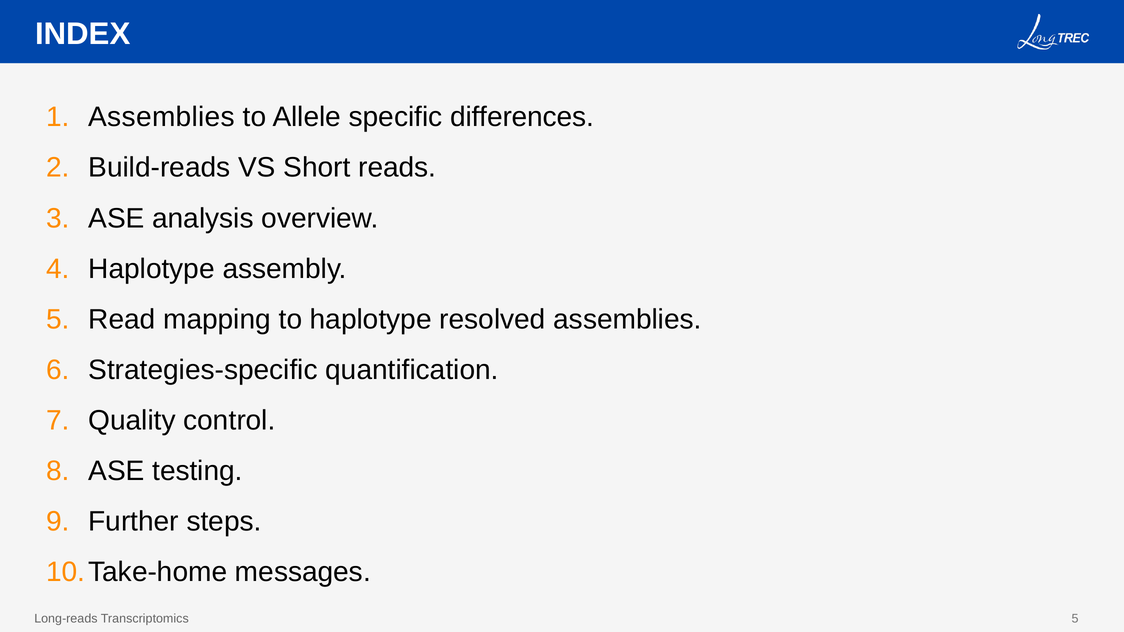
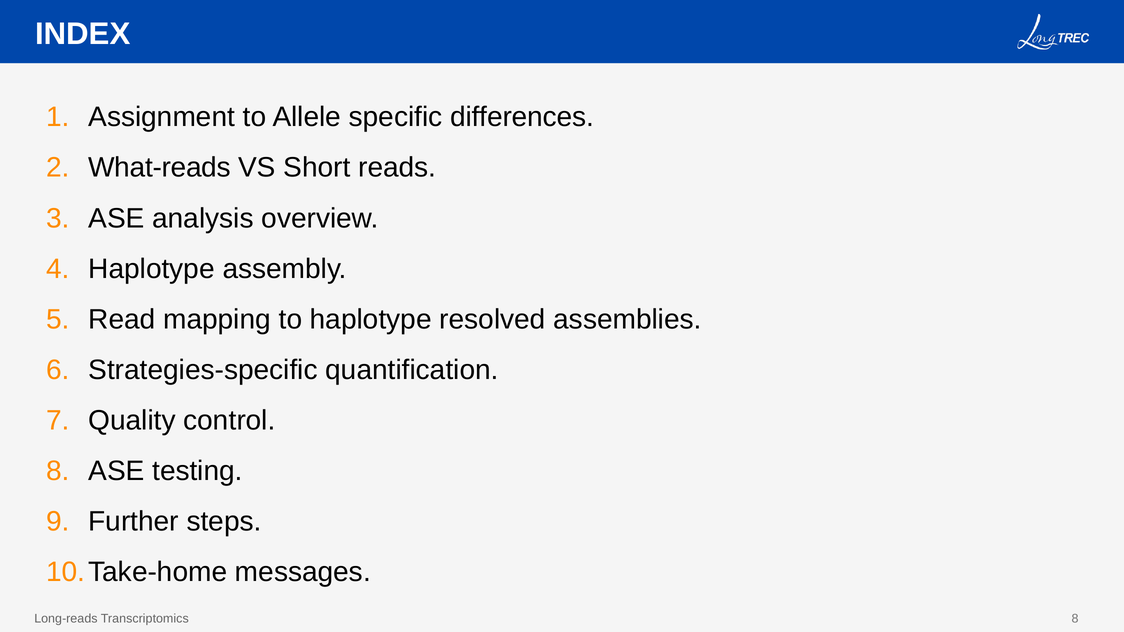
Assemblies at (162, 117): Assemblies -> Assignment
Build-reads: Build-reads -> What-reads
5 at (1075, 619): 5 -> 8
